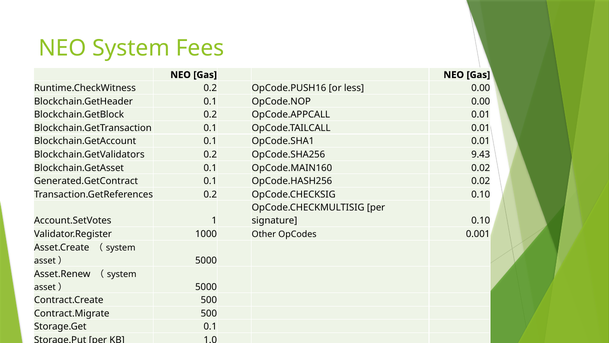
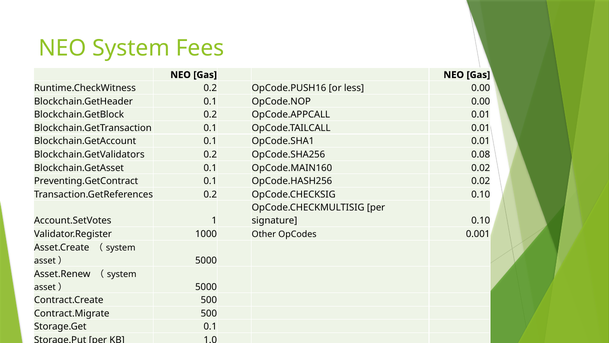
9.43: 9.43 -> 0.08
Generated.GetContract: Generated.GetContract -> Preventing.GetContract
